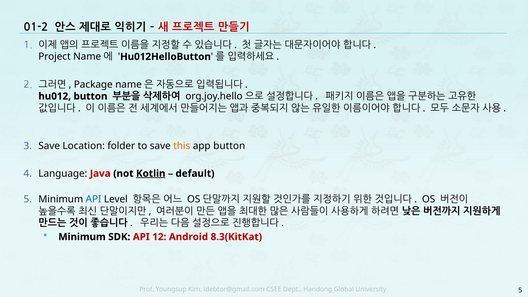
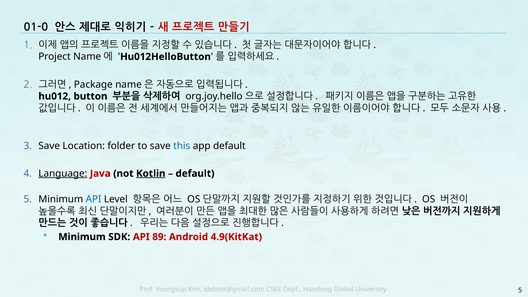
01-2: 01-2 -> 01-0
this colour: orange -> blue
app button: button -> default
Language underline: none -> present
12: 12 -> 89
8.3(KitKat: 8.3(KitKat -> 4.9(KitKat
